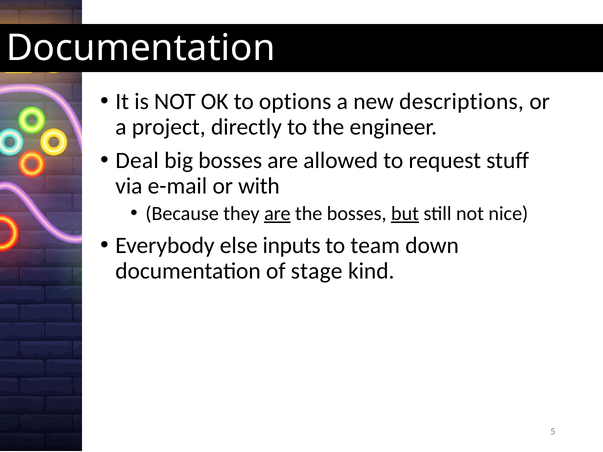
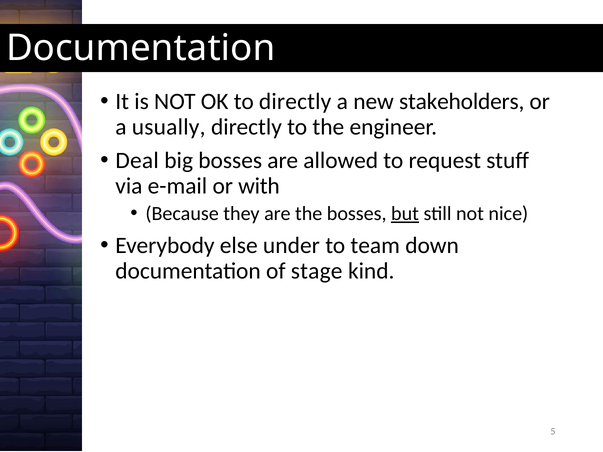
to options: options -> directly
descriptions: descriptions -> stakeholders
project: project -> usually
are at (277, 214) underline: present -> none
inputs: inputs -> under
